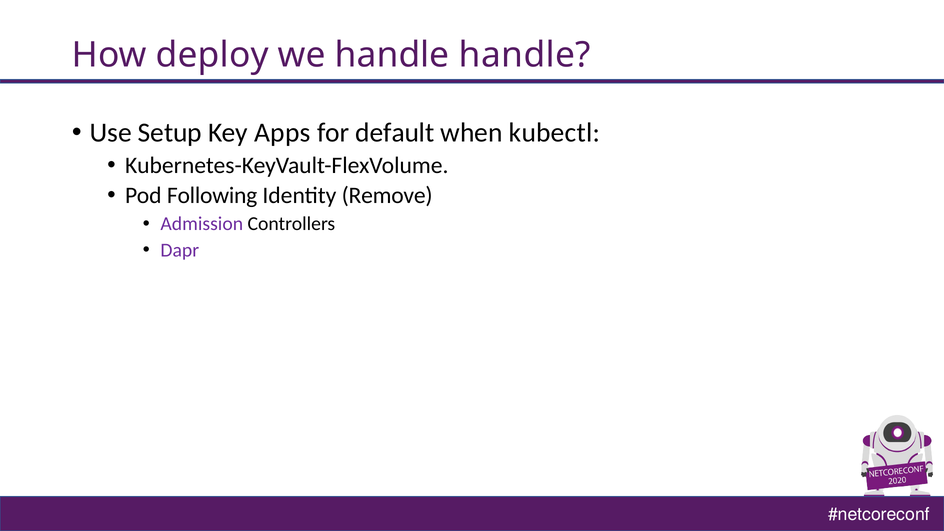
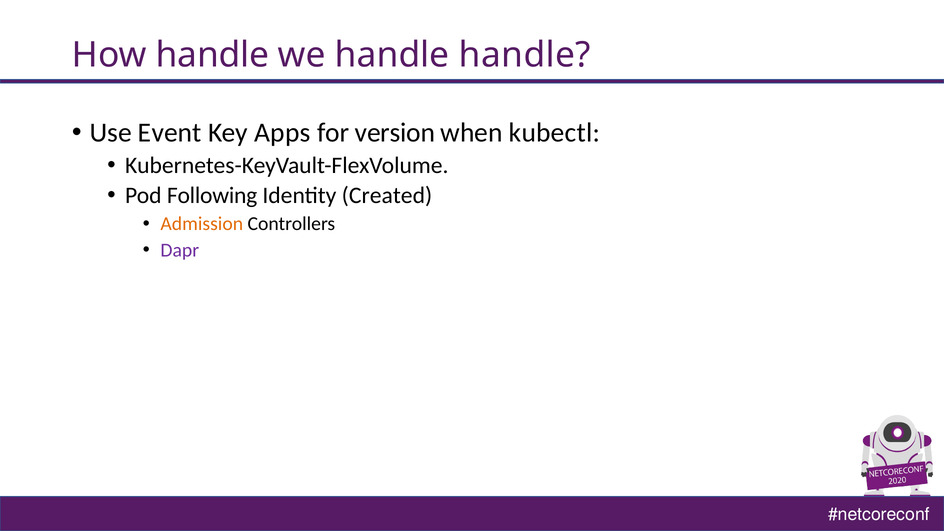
How deploy: deploy -> handle
Setup: Setup -> Event
default: default -> version
Remove: Remove -> Created
Admission colour: purple -> orange
